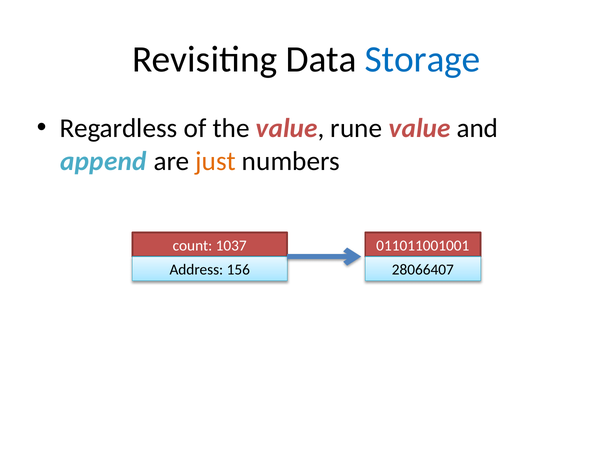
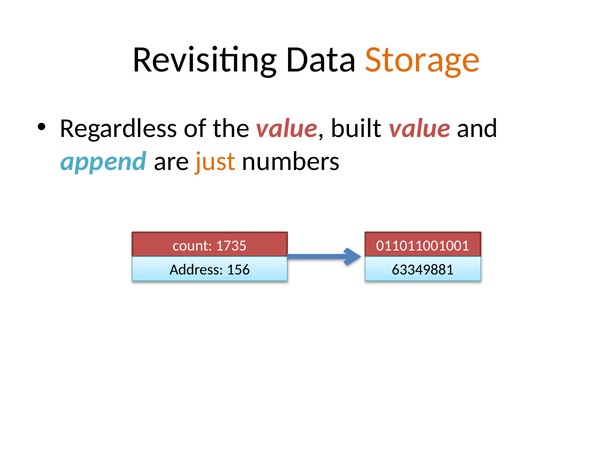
Storage colour: blue -> orange
rune: rune -> built
1037: 1037 -> 1735
28066407: 28066407 -> 63349881
